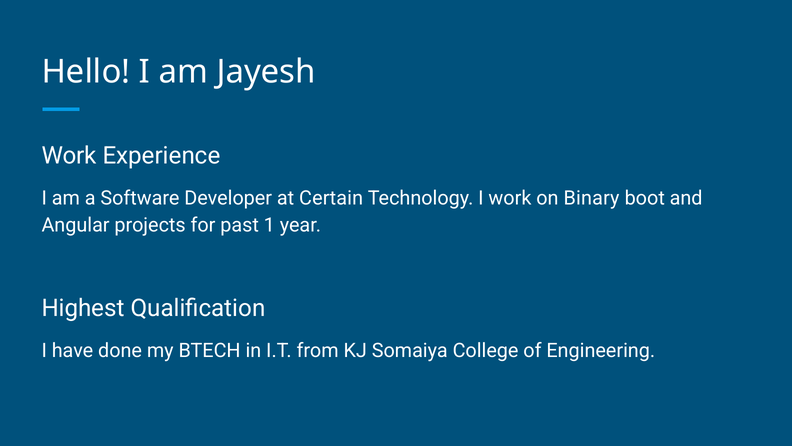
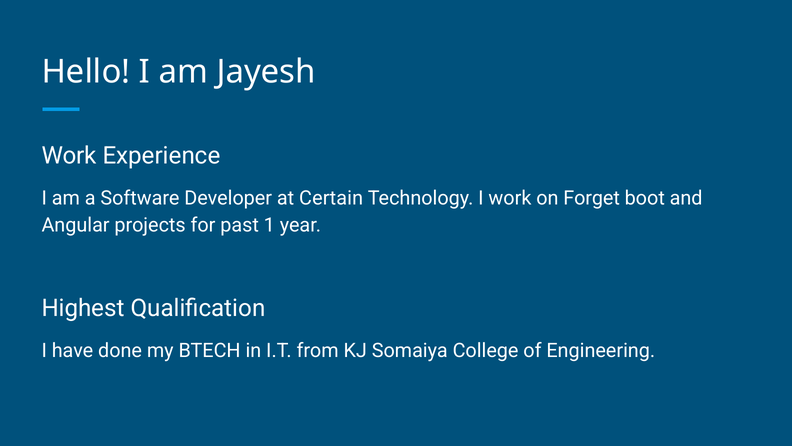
Binary: Binary -> Forget
